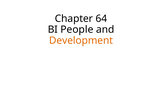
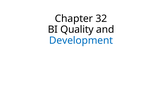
64: 64 -> 32
People: People -> Quality
Development colour: orange -> blue
